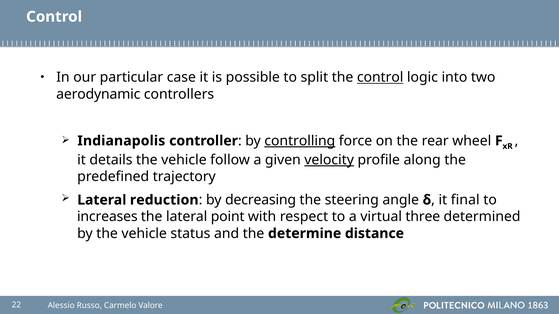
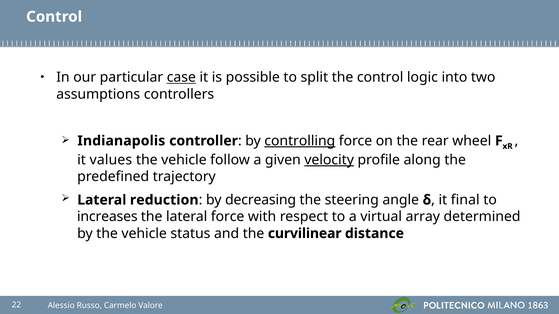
case underline: none -> present
control at (380, 77) underline: present -> none
aerodynamic: aerodynamic -> assumptions
details: details -> values
lateral point: point -> force
three: three -> array
determine: determine -> curvilinear
